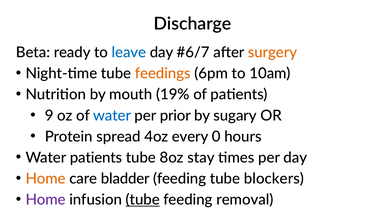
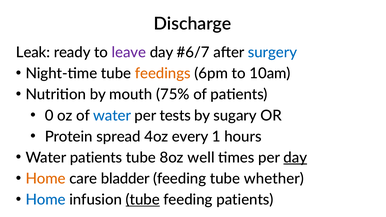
Beta: Beta -> Leak
leave colour: blue -> purple
surgery colour: orange -> blue
19%: 19% -> 75%
9: 9 -> 0
prior: prior -> tests
0: 0 -> 1
stay: stay -> well
day at (295, 158) underline: none -> present
blockers: blockers -> whether
Home at (46, 200) colour: purple -> blue
feeding removal: removal -> patients
